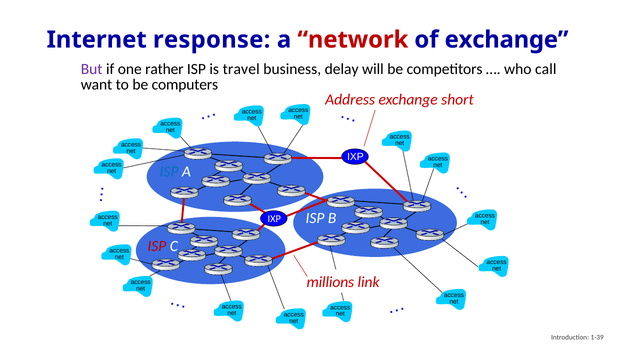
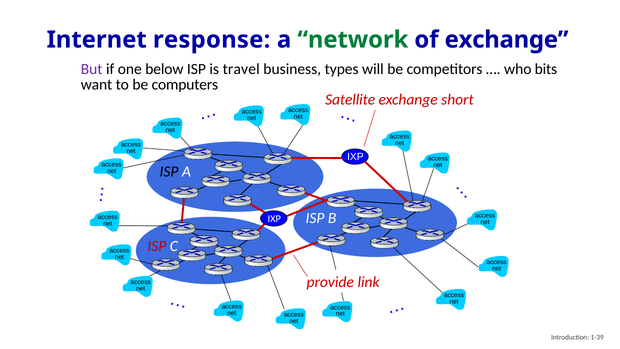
network colour: red -> green
rather: rather -> below
delay: delay -> types
call: call -> bits
Address: Address -> Satellite
ISP at (169, 172) colour: blue -> black
millions: millions -> provide
